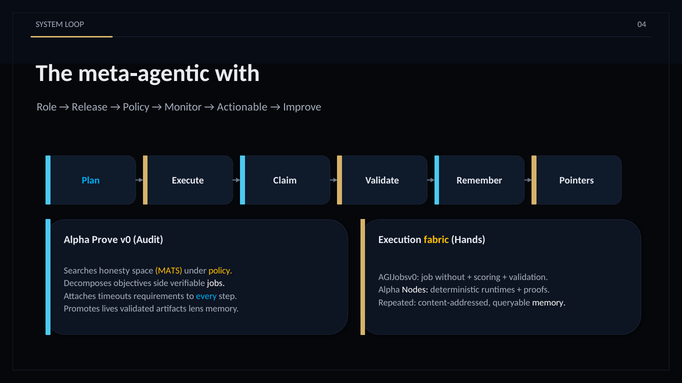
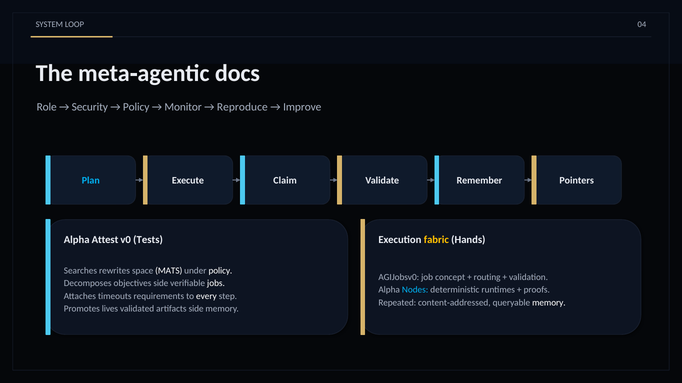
with: with -> docs
Release: Release -> Security
Actionable: Actionable -> Reproduce
Prove: Prove -> Attest
Audit: Audit -> Tests
honesty: honesty -> rewrites
MATS colour: yellow -> white
policy at (220, 271) colour: yellow -> white
without: without -> concept
scoring: scoring -> routing
Nodes colour: white -> light blue
every colour: light blue -> white
artifacts lens: lens -> side
